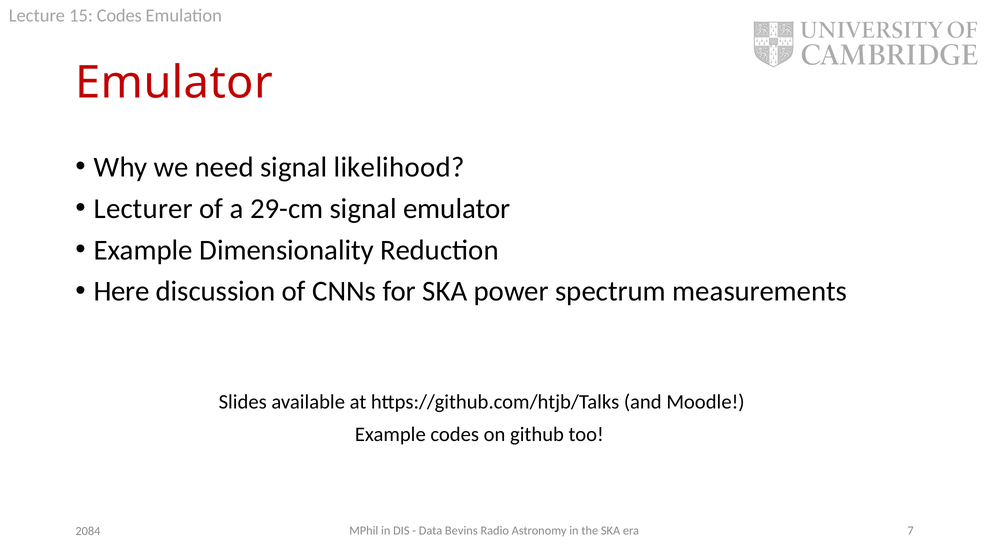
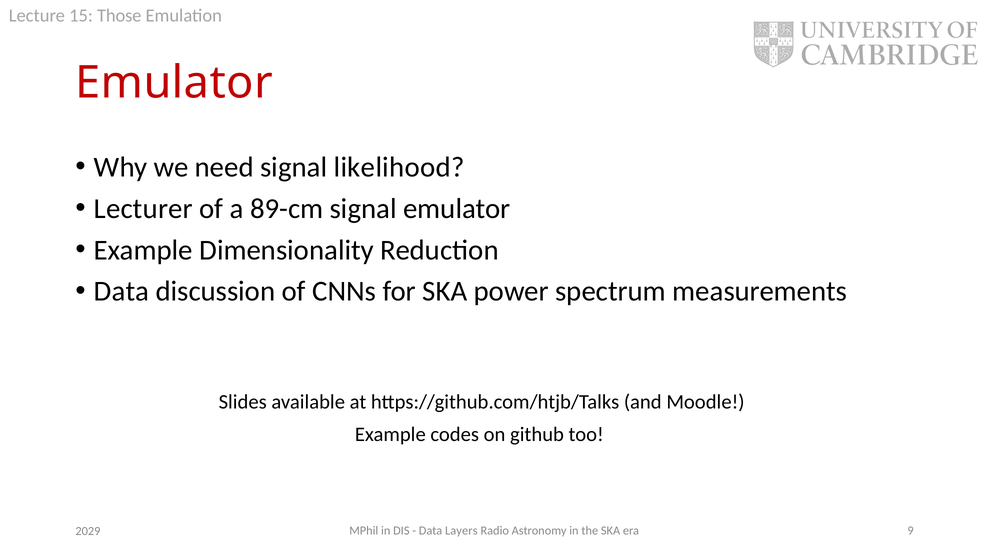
Codes at (119, 16): Codes -> Those
29-cm: 29-cm -> 89-cm
Here at (122, 292): Here -> Data
Bevins: Bevins -> Layers
7: 7 -> 9
2084: 2084 -> 2029
